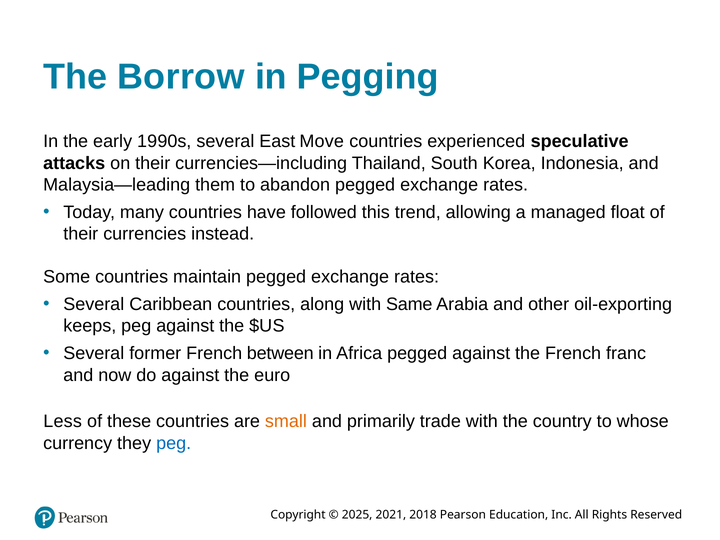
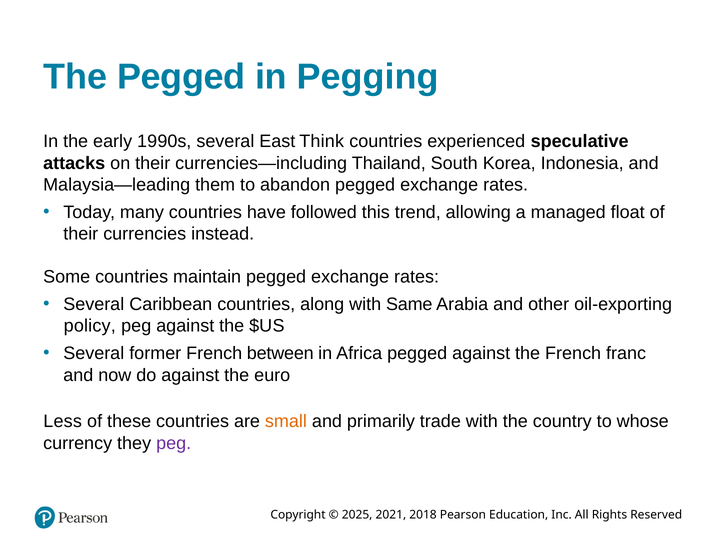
The Borrow: Borrow -> Pegged
Move: Move -> Think
keeps: keeps -> policy
peg at (174, 443) colour: blue -> purple
